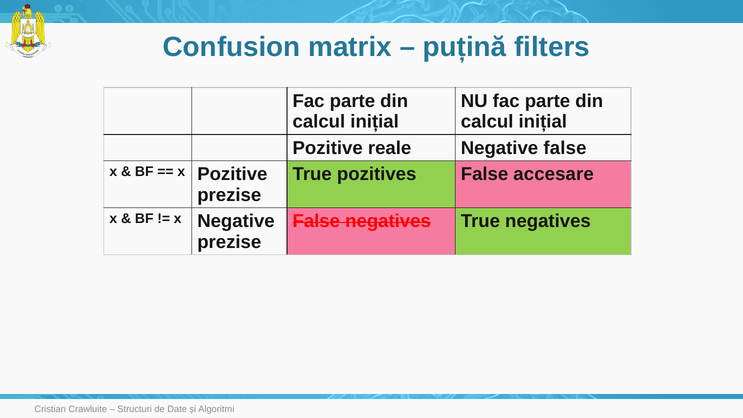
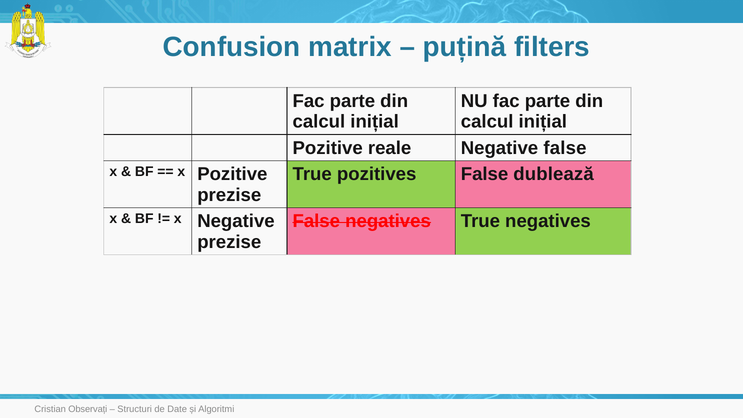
accesare: accesare -> dublează
Crawluite: Crawluite -> Observați
